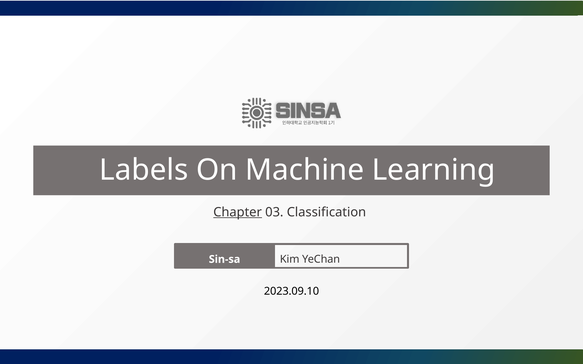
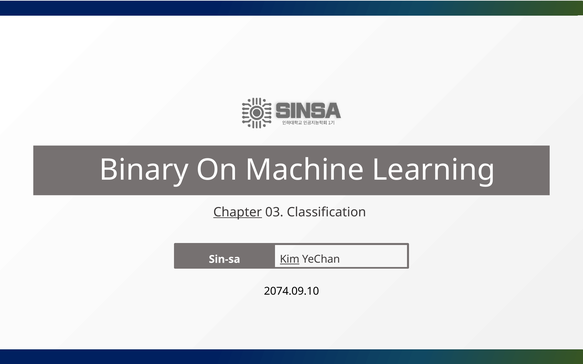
Labels: Labels -> Binary
Kim underline: none -> present
2023.09.10: 2023.09.10 -> 2074.09.10
